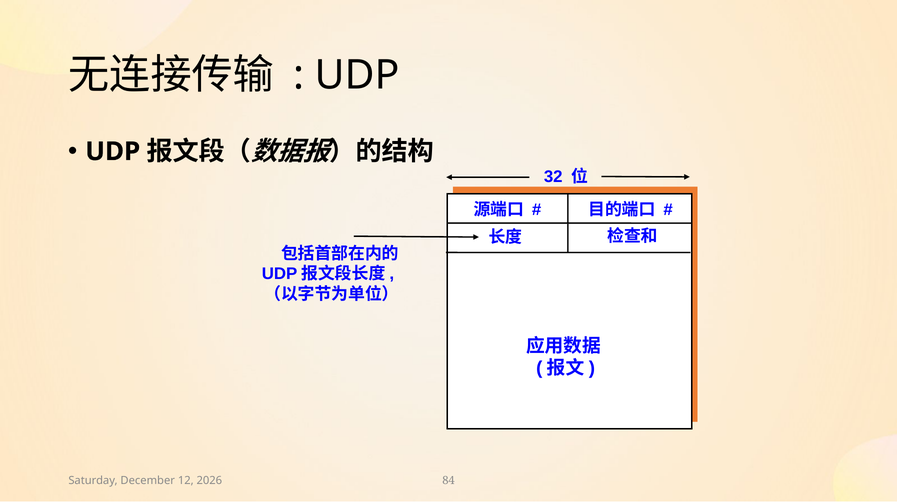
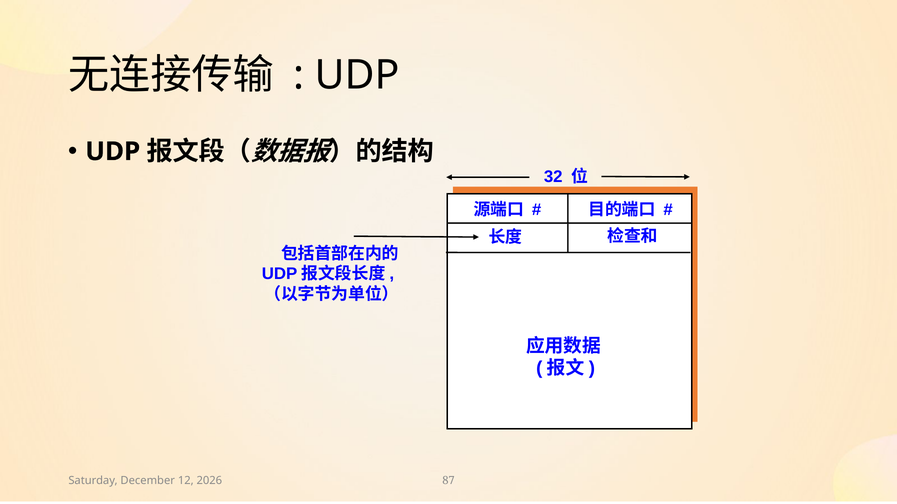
84: 84 -> 87
